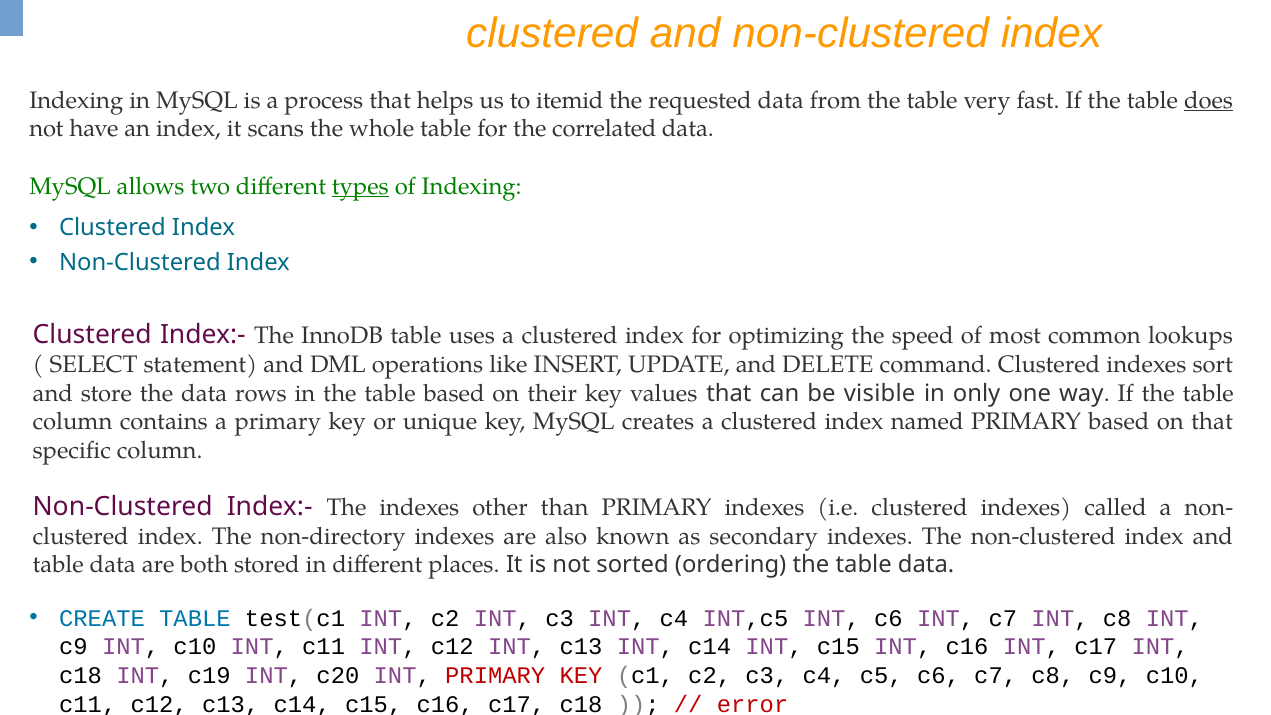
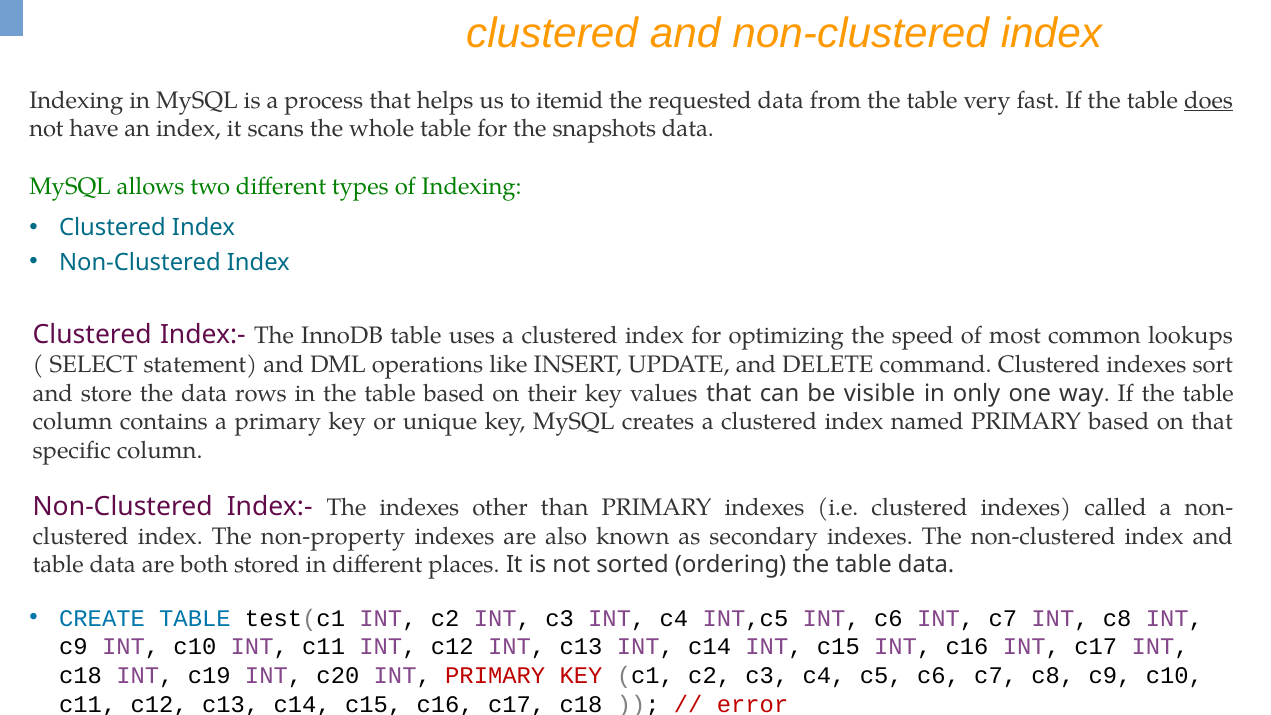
correlated: correlated -> snapshots
types underline: present -> none
non-directory: non-directory -> non-property
